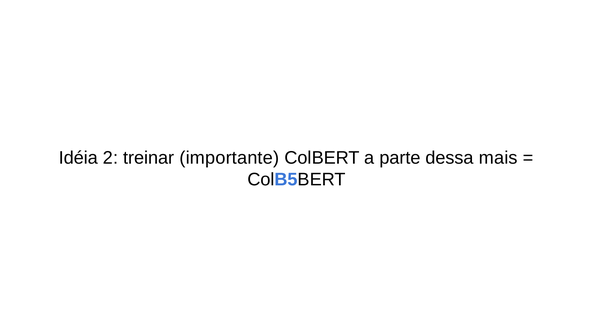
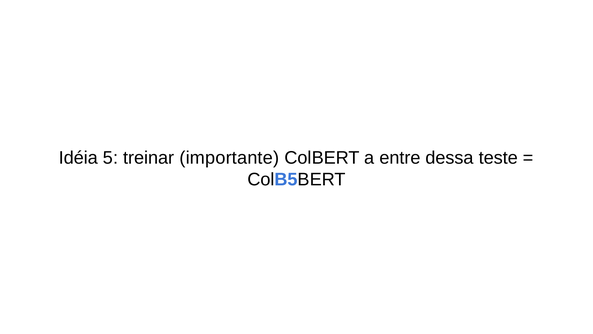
2: 2 -> 5
parte: parte -> entre
mais: mais -> teste
